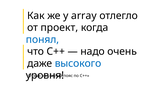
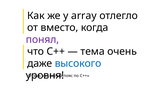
проект: проект -> вместо
понял colour: blue -> purple
надо: надо -> тема
